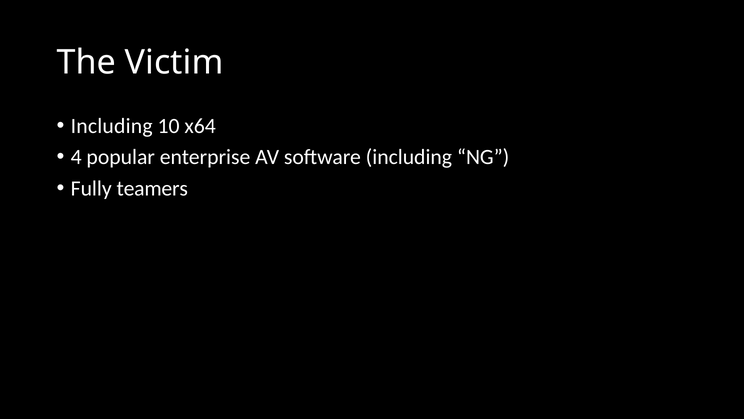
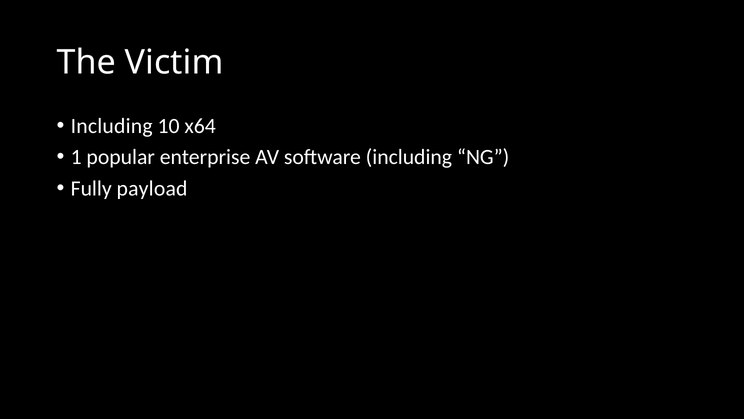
4: 4 -> 1
teamers: teamers -> payload
